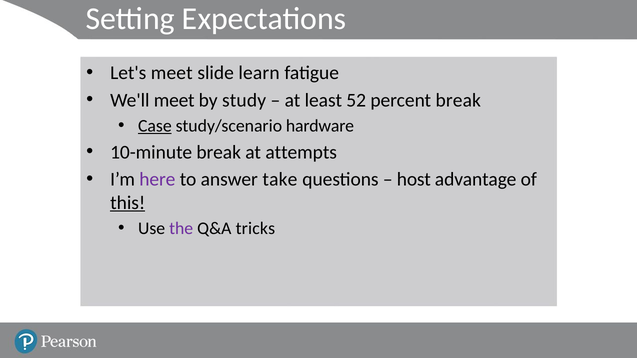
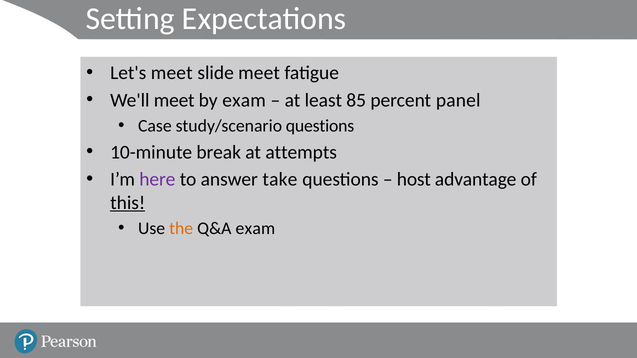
slide learn: learn -> meet
by study: study -> exam
52: 52 -> 85
percent break: break -> panel
Case underline: present -> none
study/scenario hardware: hardware -> questions
the colour: purple -> orange
Q&A tricks: tricks -> exam
